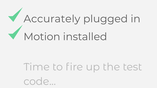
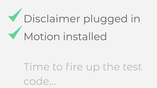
Accurately: Accurately -> Disclaimer
